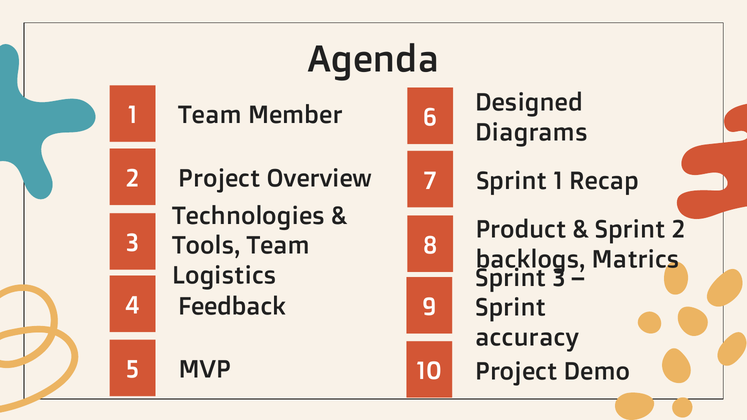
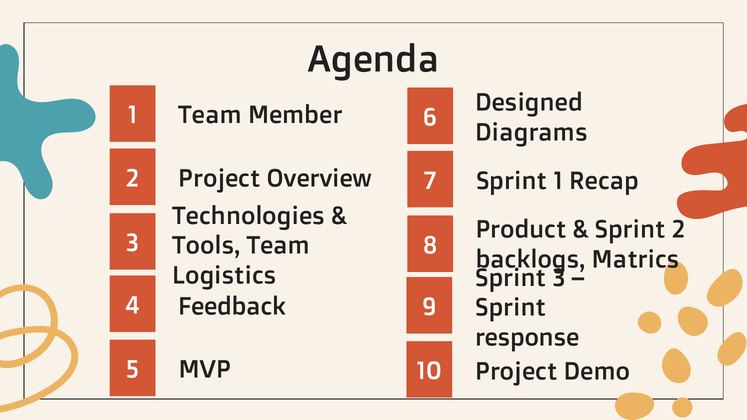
accuracy: accuracy -> response
